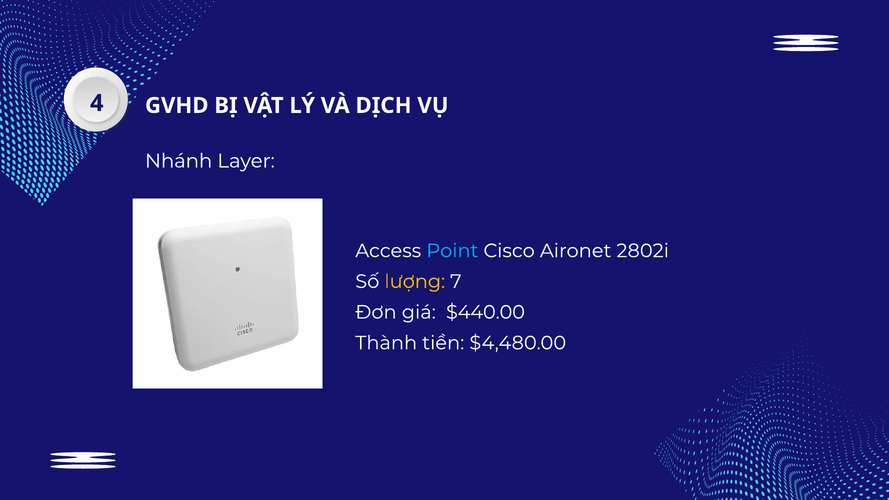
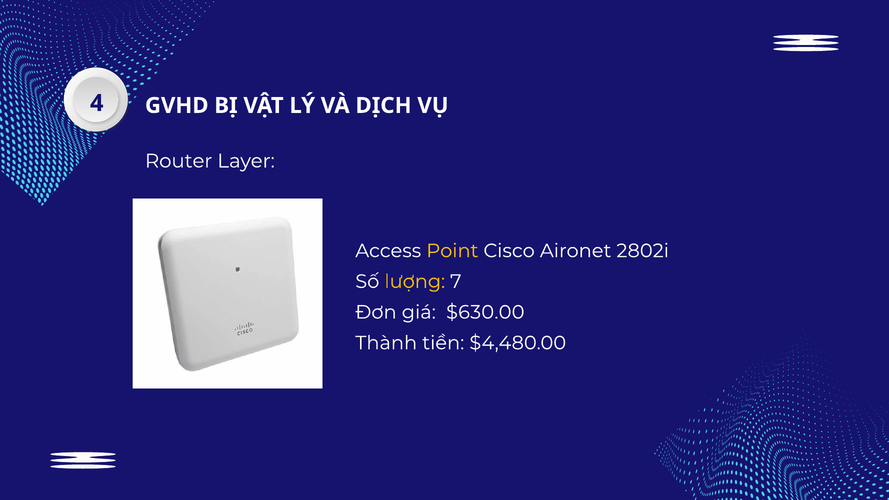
Nhánh: Nhánh -> Router
Point colour: light blue -> yellow
$440.00: $440.00 -> $630.00
